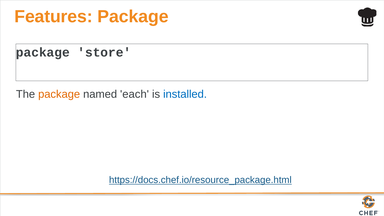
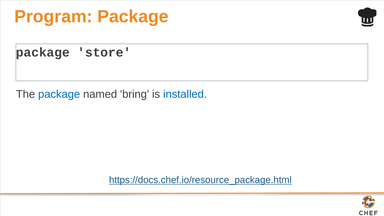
Features: Features -> Program
package at (59, 94) colour: orange -> blue
each: each -> bring
